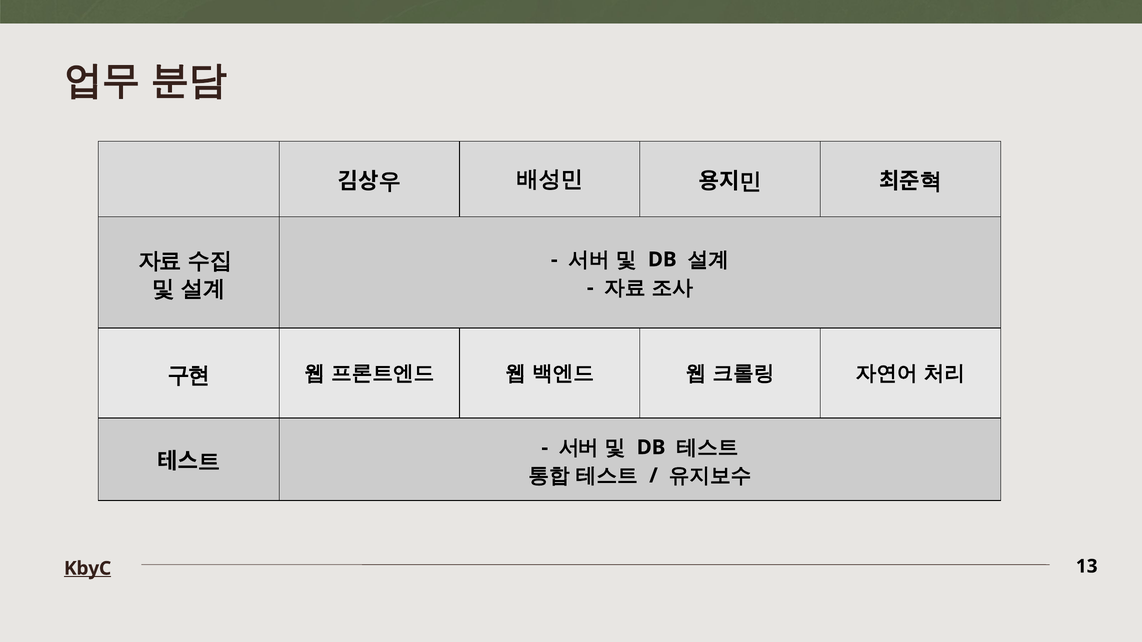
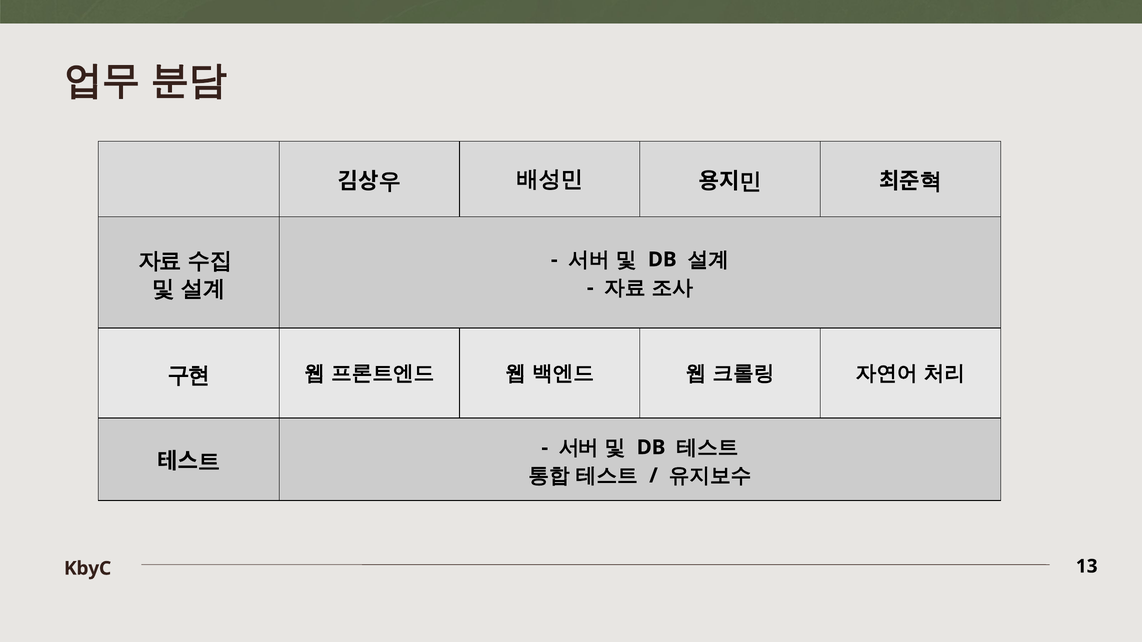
KbyC underline: present -> none
